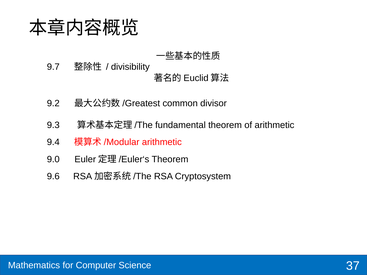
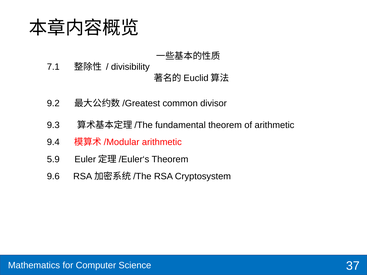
9.7: 9.7 -> 7.1
9.0: 9.0 -> 5.9
